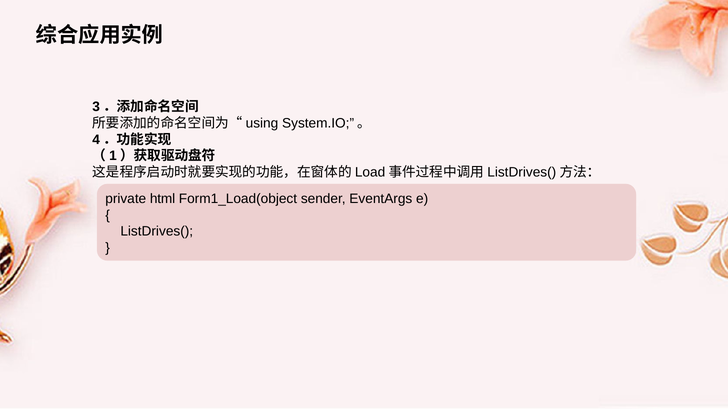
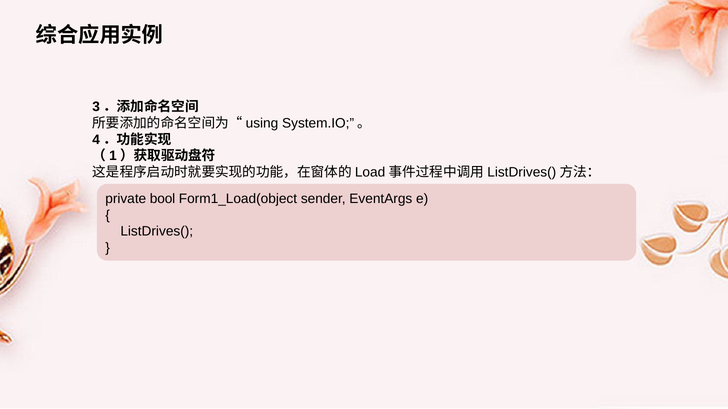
html: html -> bool
